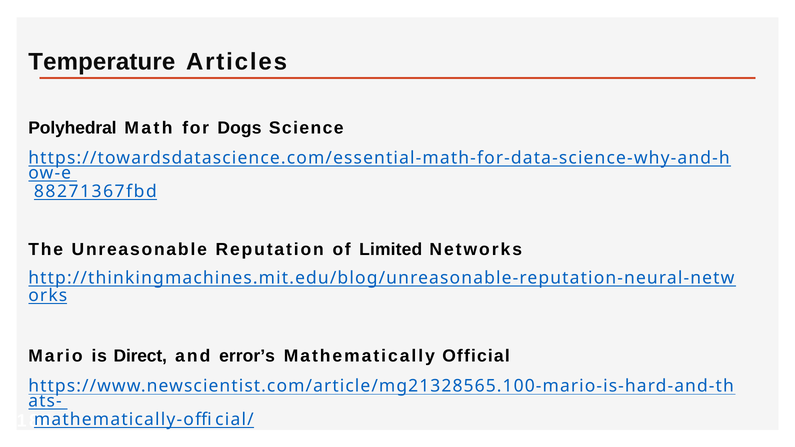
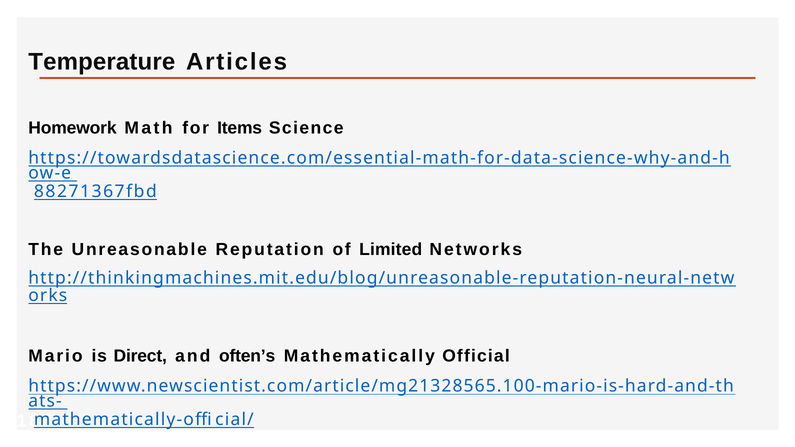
Polyhedral: Polyhedral -> Homework
Dogs: Dogs -> Items
error’s: error’s -> often’s
